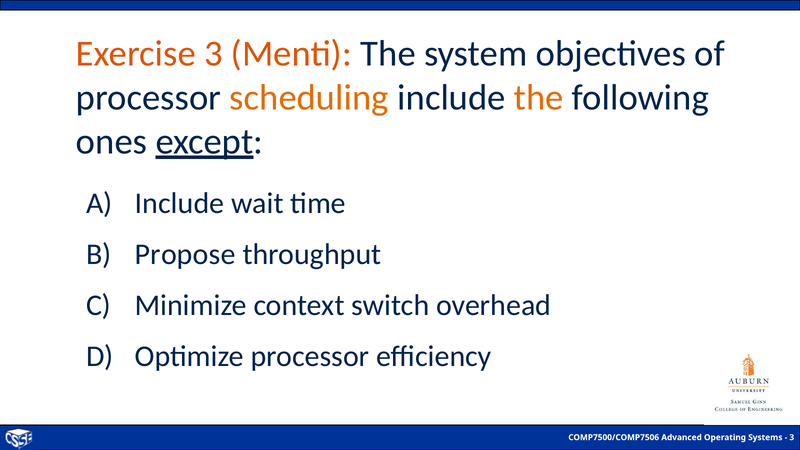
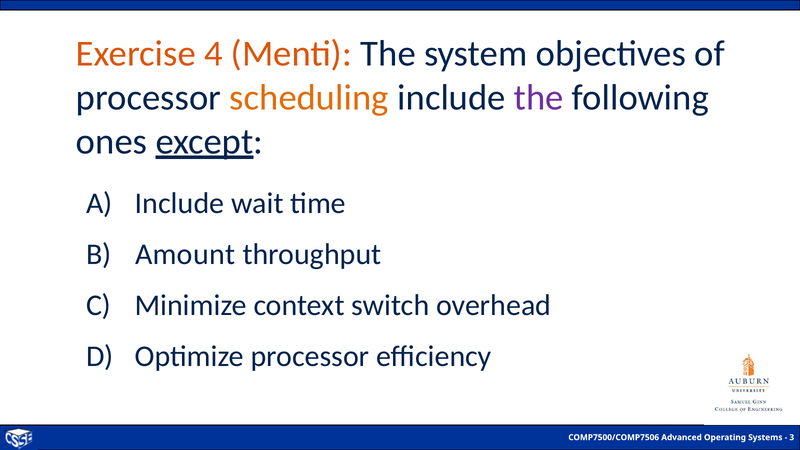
Exercise 3: 3 -> 4
the at (539, 98) colour: orange -> purple
Propose: Propose -> Amount
